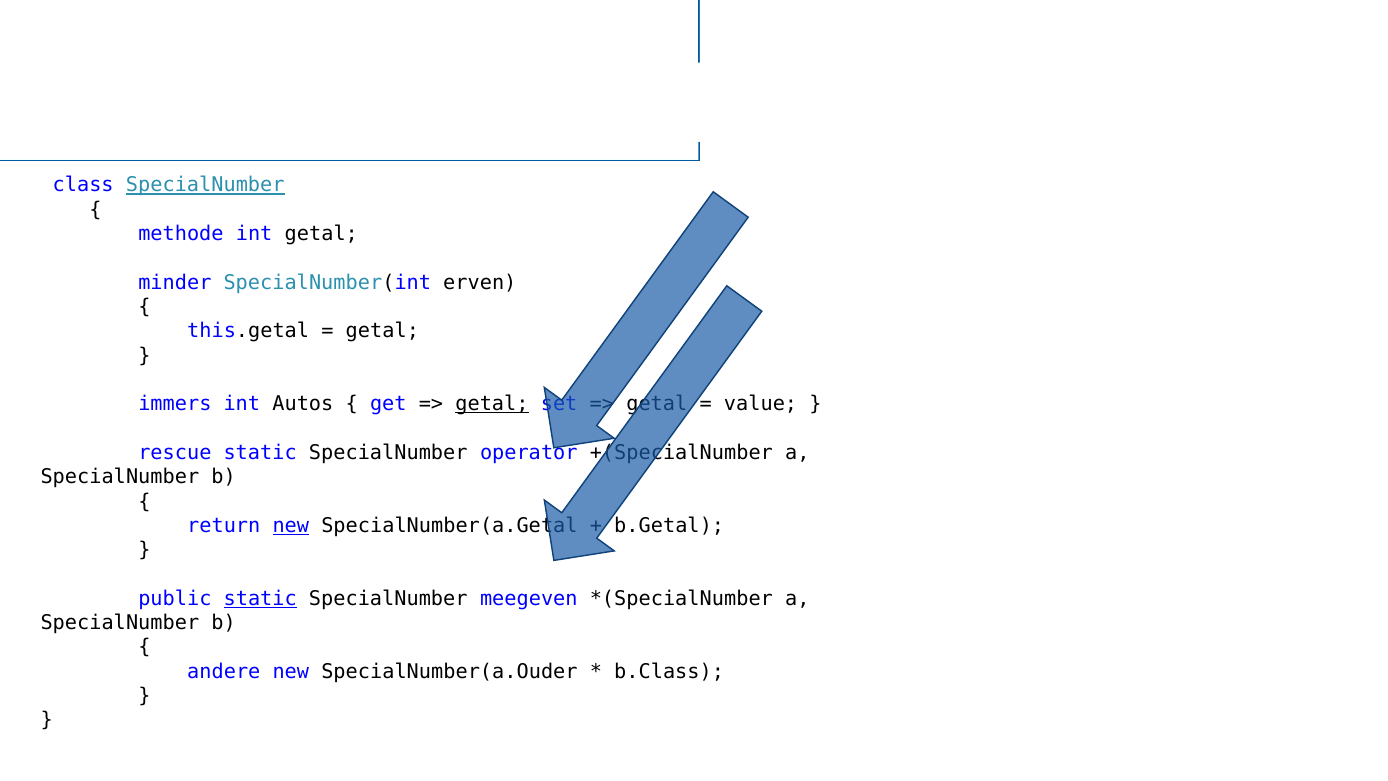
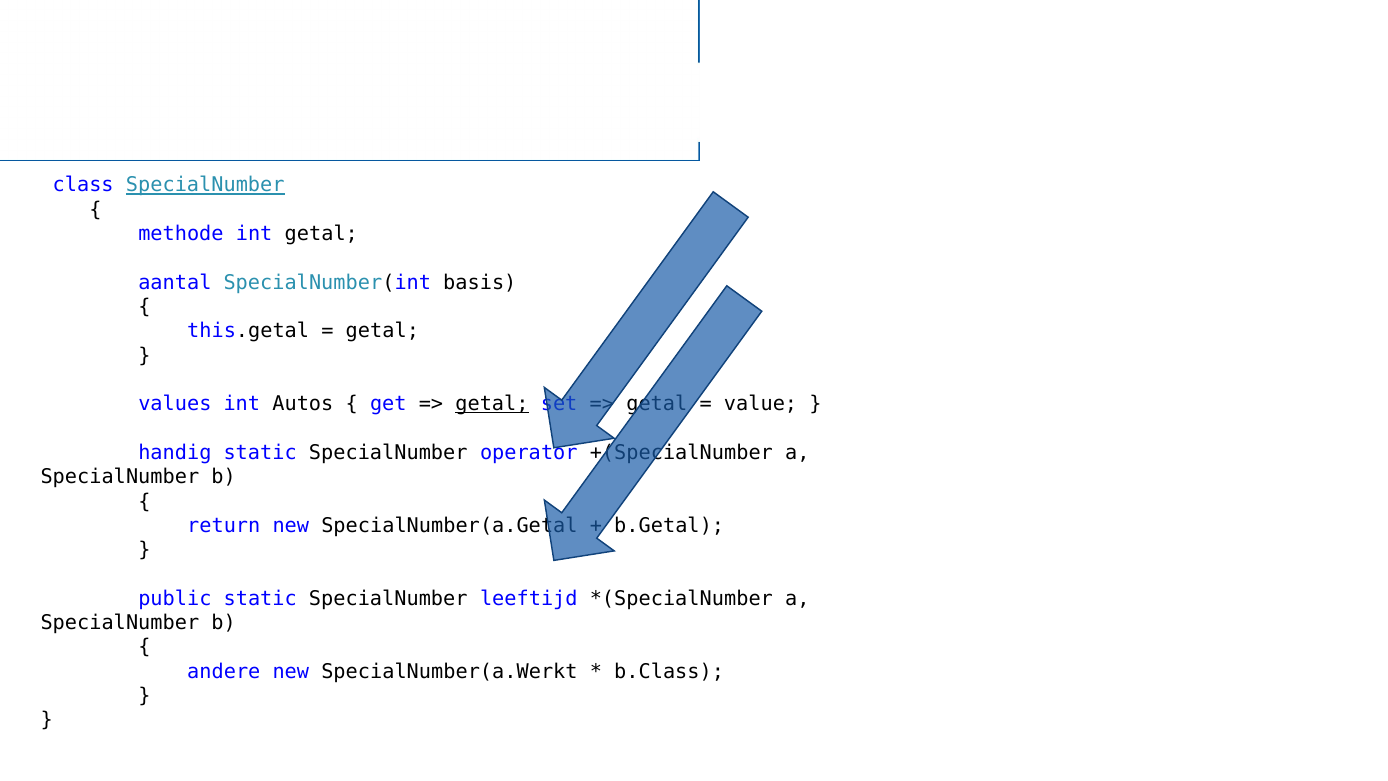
minder: minder -> aantal
erven: erven -> basis
immers: immers -> values
rescue: rescue -> handig
new at (291, 525) underline: present -> none
static at (260, 598) underline: present -> none
meegeven: meegeven -> leeftijd
SpecialNumber(a.Ouder: SpecialNumber(a.Ouder -> SpecialNumber(a.Werkt
